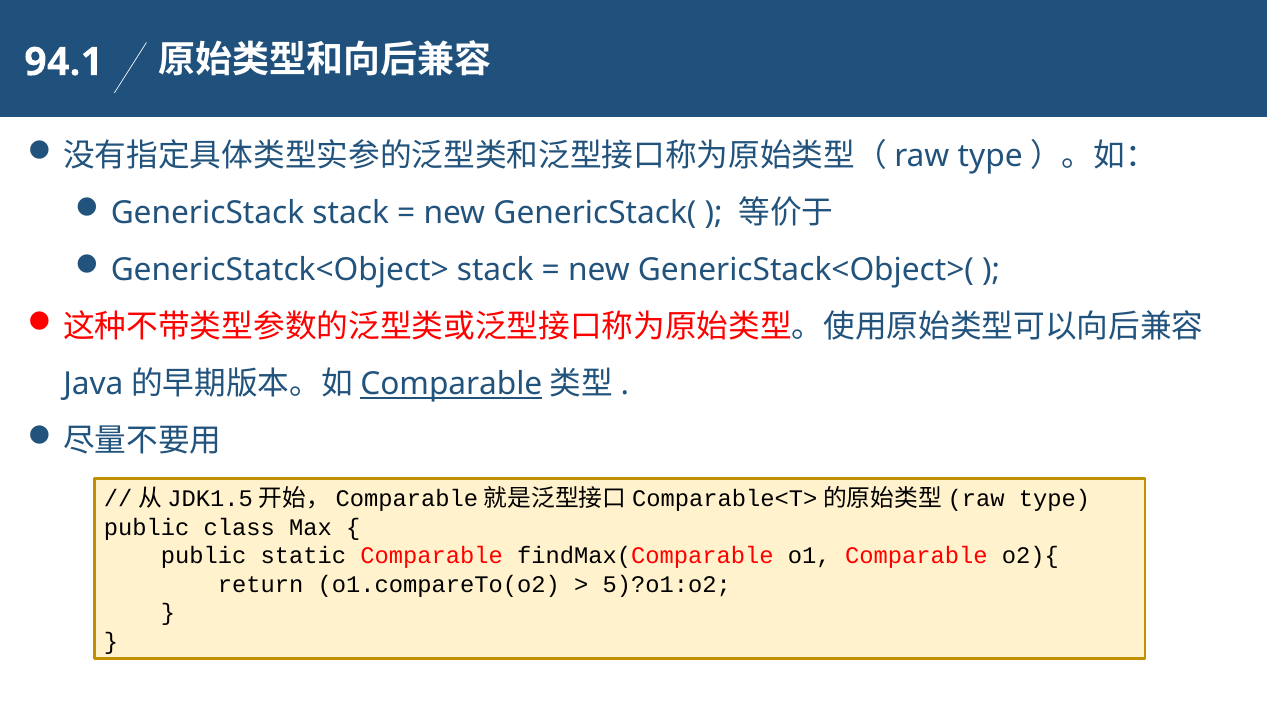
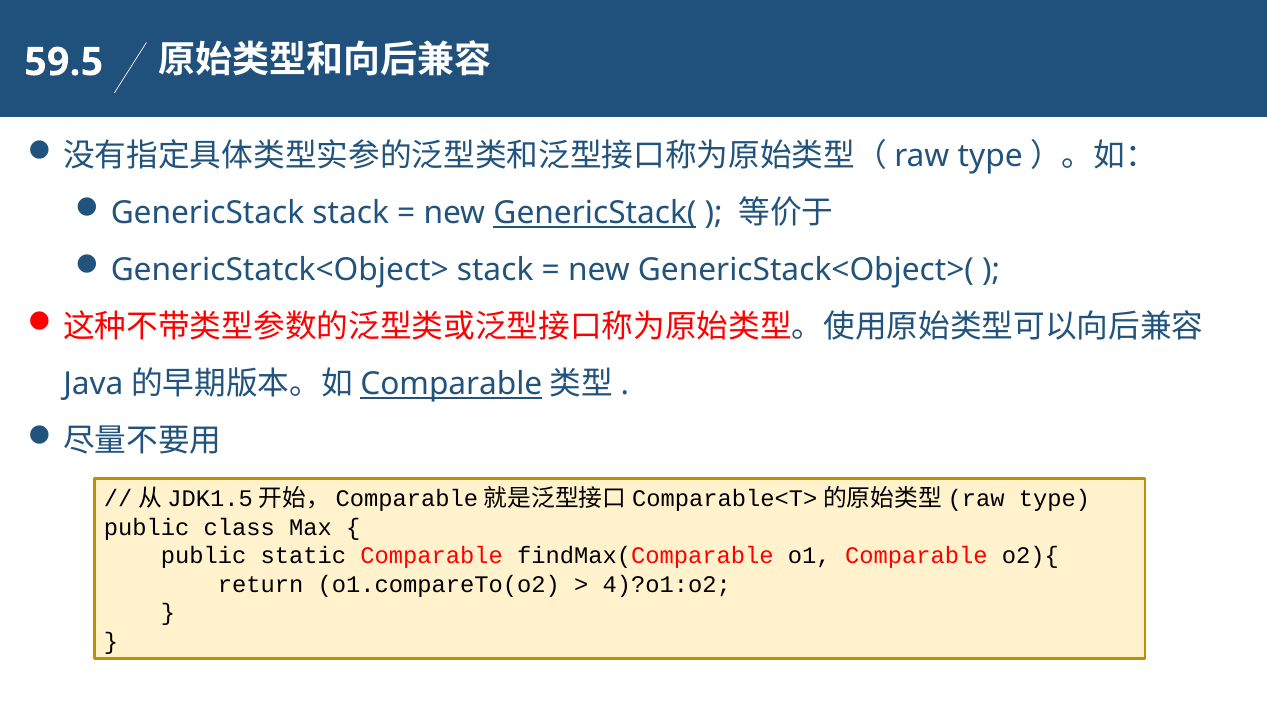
94.1: 94.1 -> 59.5
GenericStack( underline: none -> present
5)?o1:o2: 5)?o1:o2 -> 4)?o1:o2
